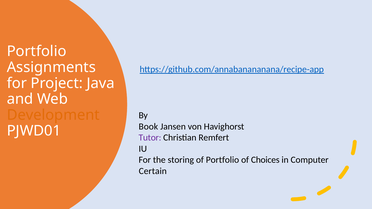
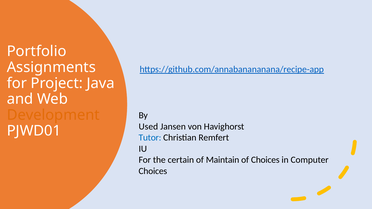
Book: Book -> Used
Tutor colour: purple -> blue
storing: storing -> certain
of Portfolio: Portfolio -> Maintain
Certain at (153, 171): Certain -> Choices
